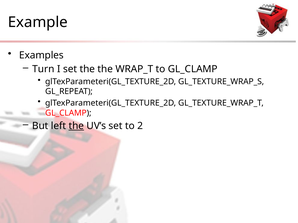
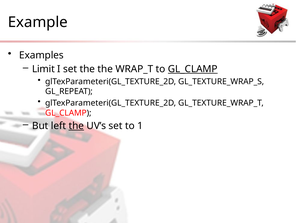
Turn: Turn -> Limit
GL_CLAMP at (193, 69) underline: none -> present
2: 2 -> 1
